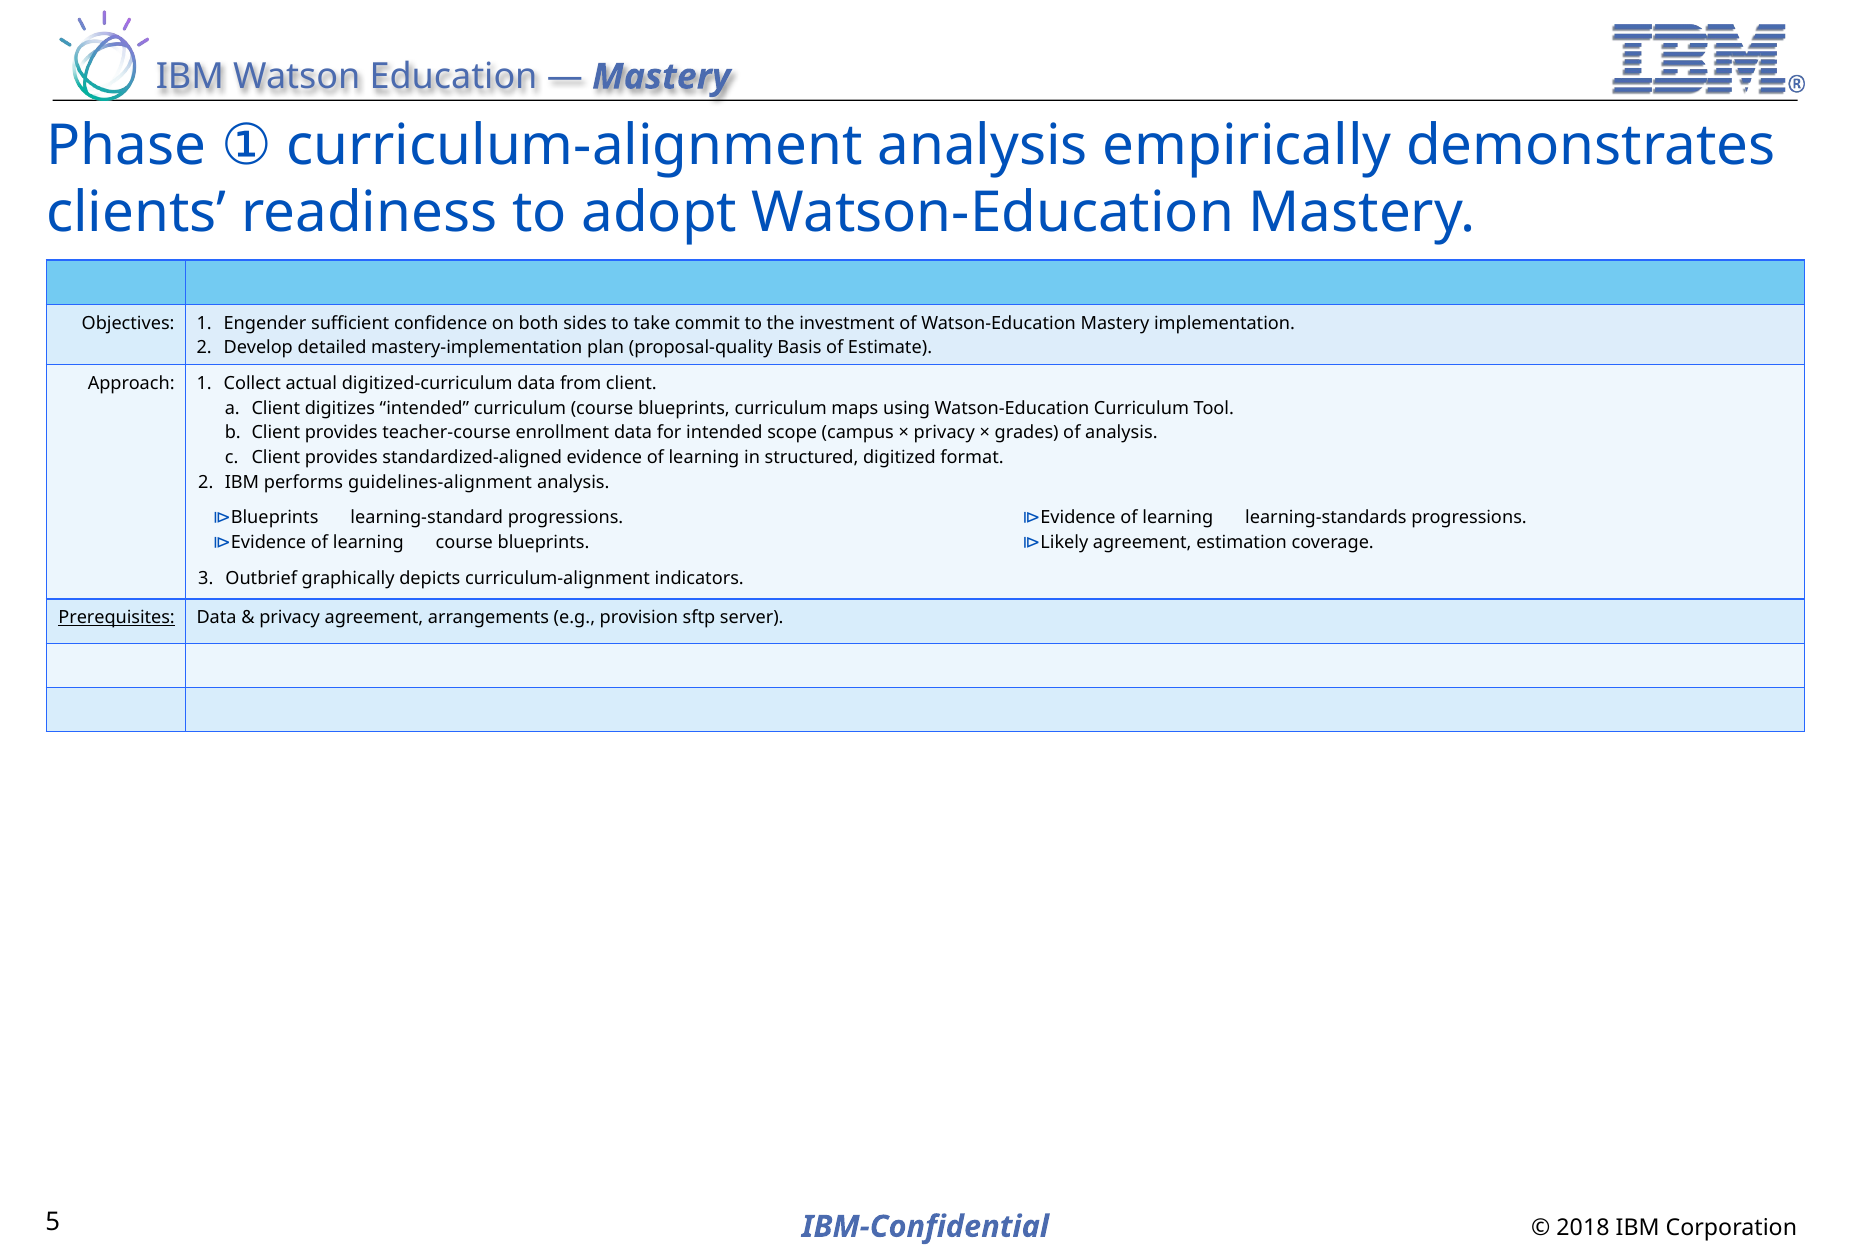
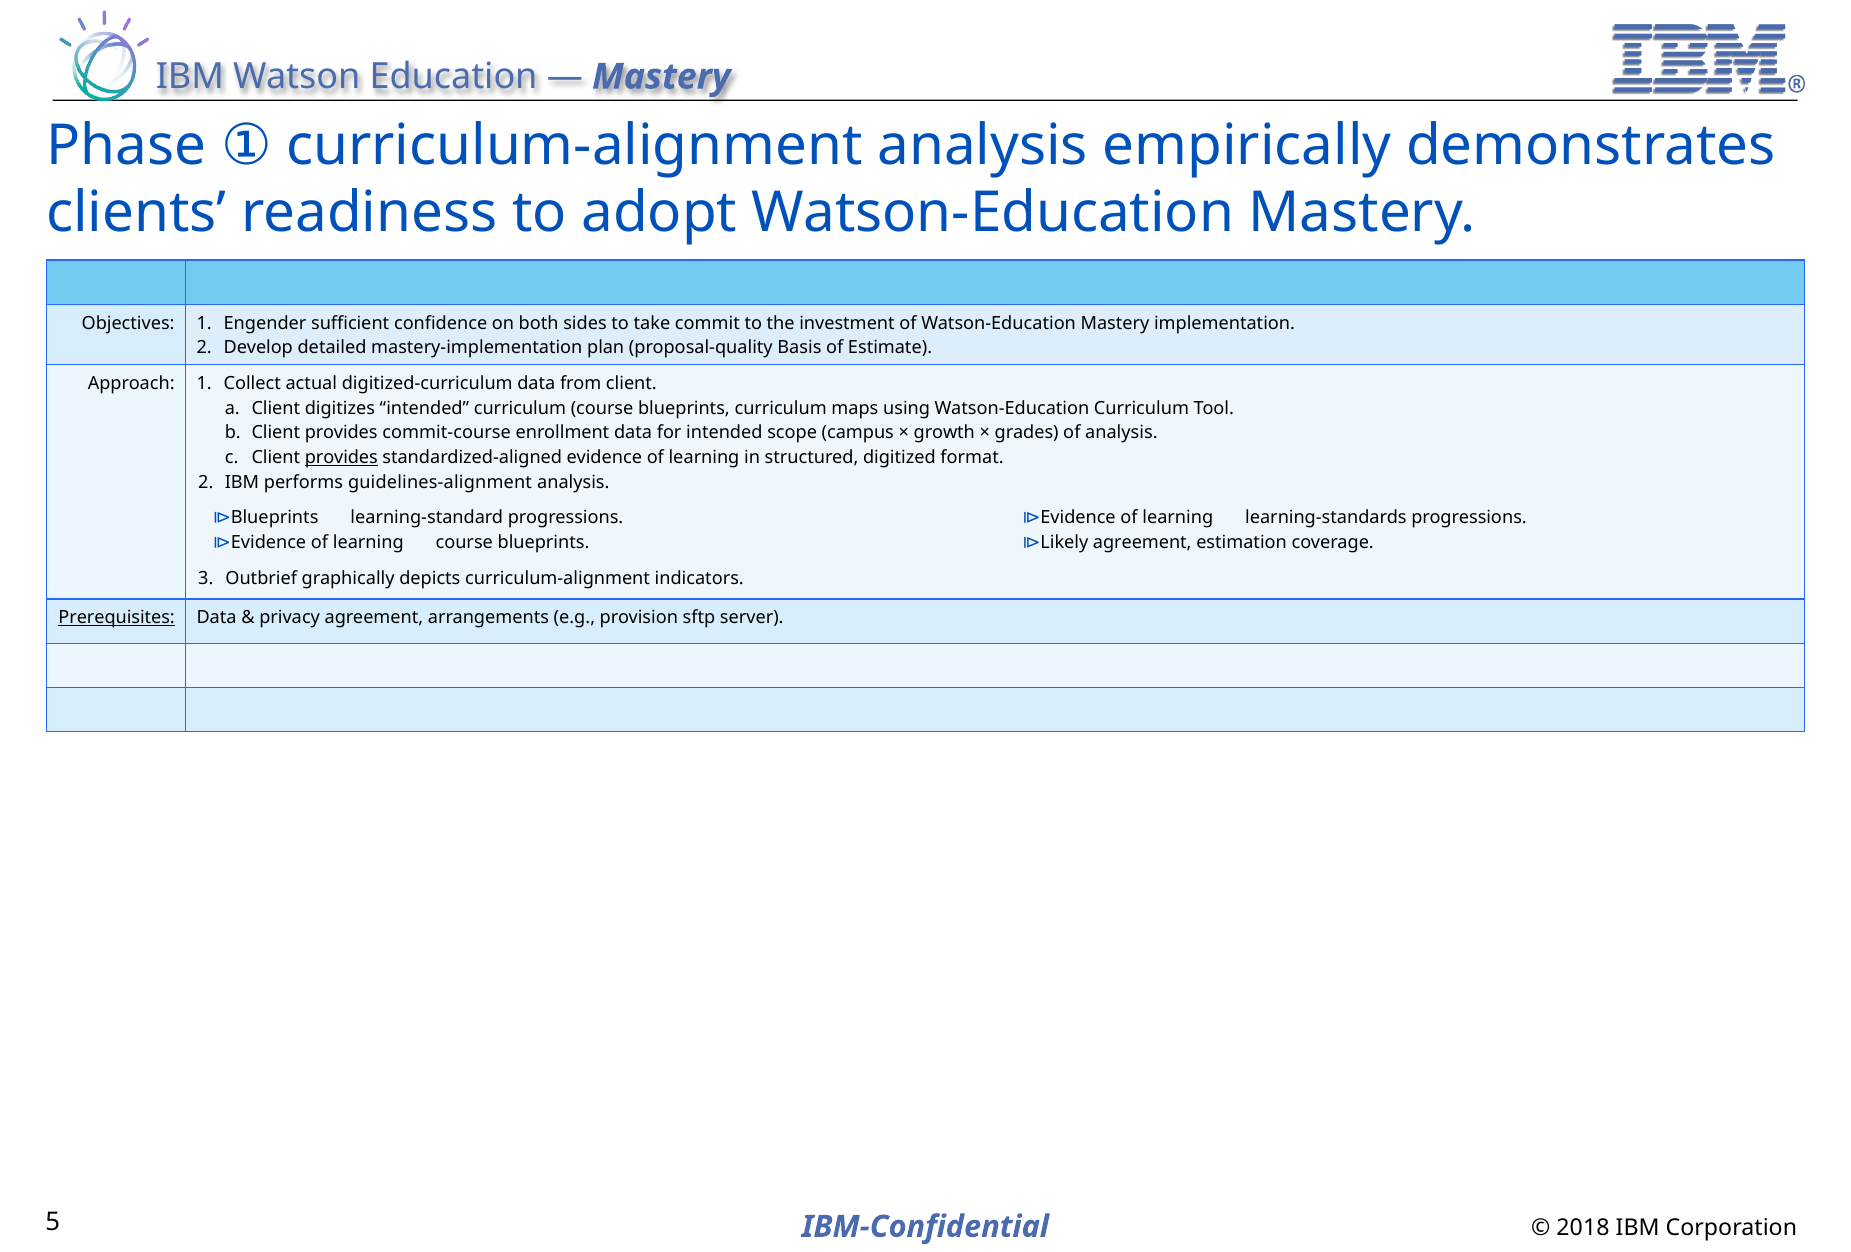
teacher-course: teacher-course -> commit-course
privacy at (944, 433): privacy -> growth
provides at (341, 458) underline: none -> present
